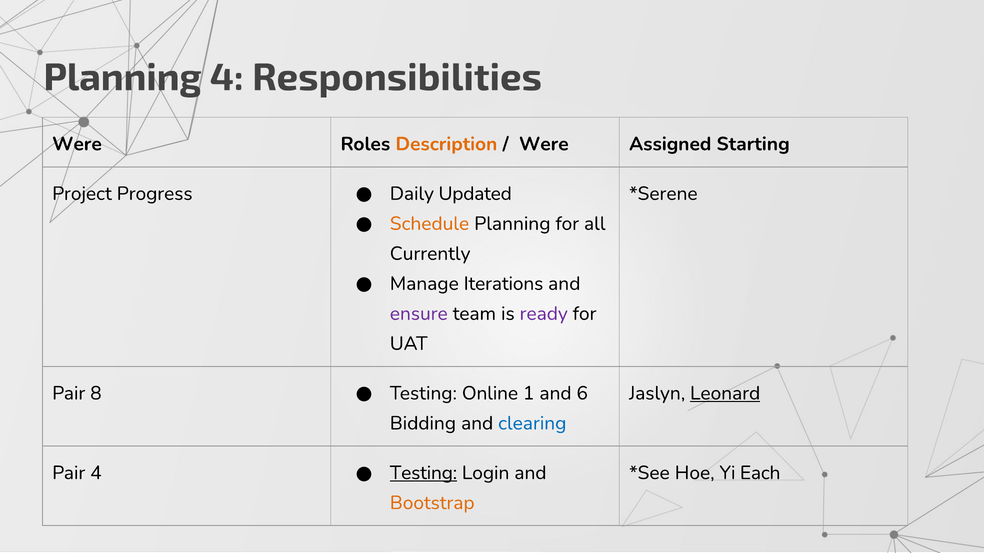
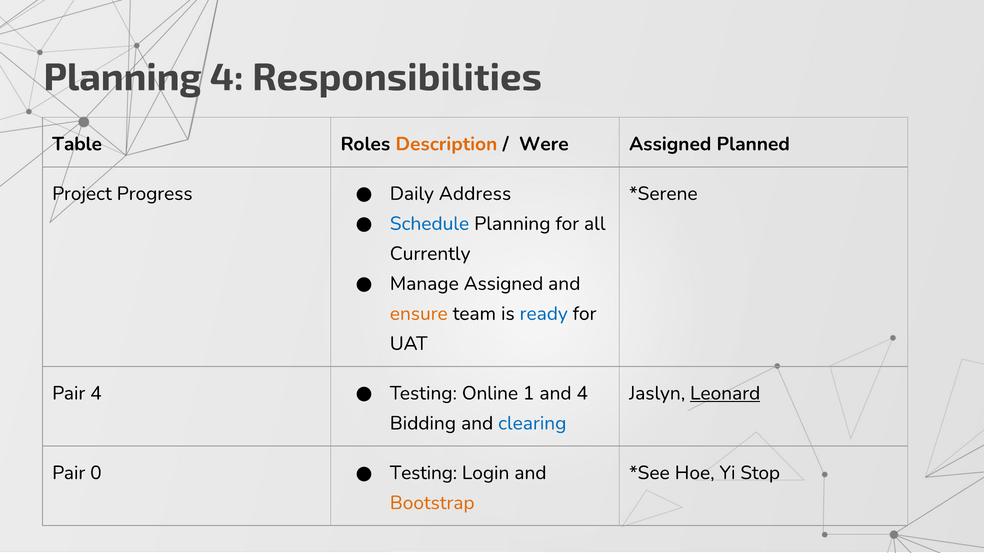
Were at (77, 144): Were -> Table
Starting: Starting -> Planned
Updated: Updated -> Address
Schedule colour: orange -> blue
Manage Iterations: Iterations -> Assigned
ensure colour: purple -> orange
ready colour: purple -> blue
Pair 8: 8 -> 4
and 6: 6 -> 4
Pair 4: 4 -> 0
Testing at (423, 473) underline: present -> none
Each: Each -> Stop
